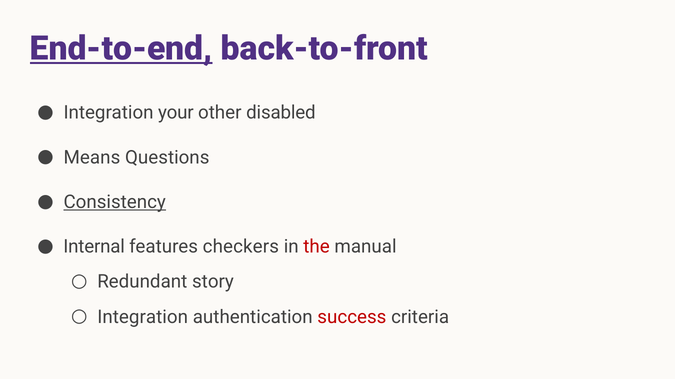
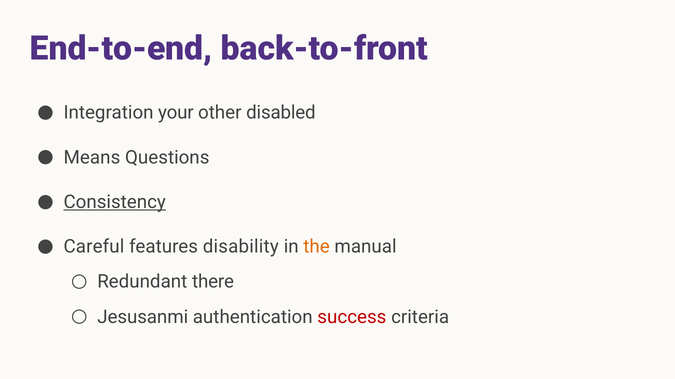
End-to-end underline: present -> none
Internal: Internal -> Careful
checkers: checkers -> disability
the colour: red -> orange
story: story -> there
Integration at (143, 317): Integration -> Jesusanmi
